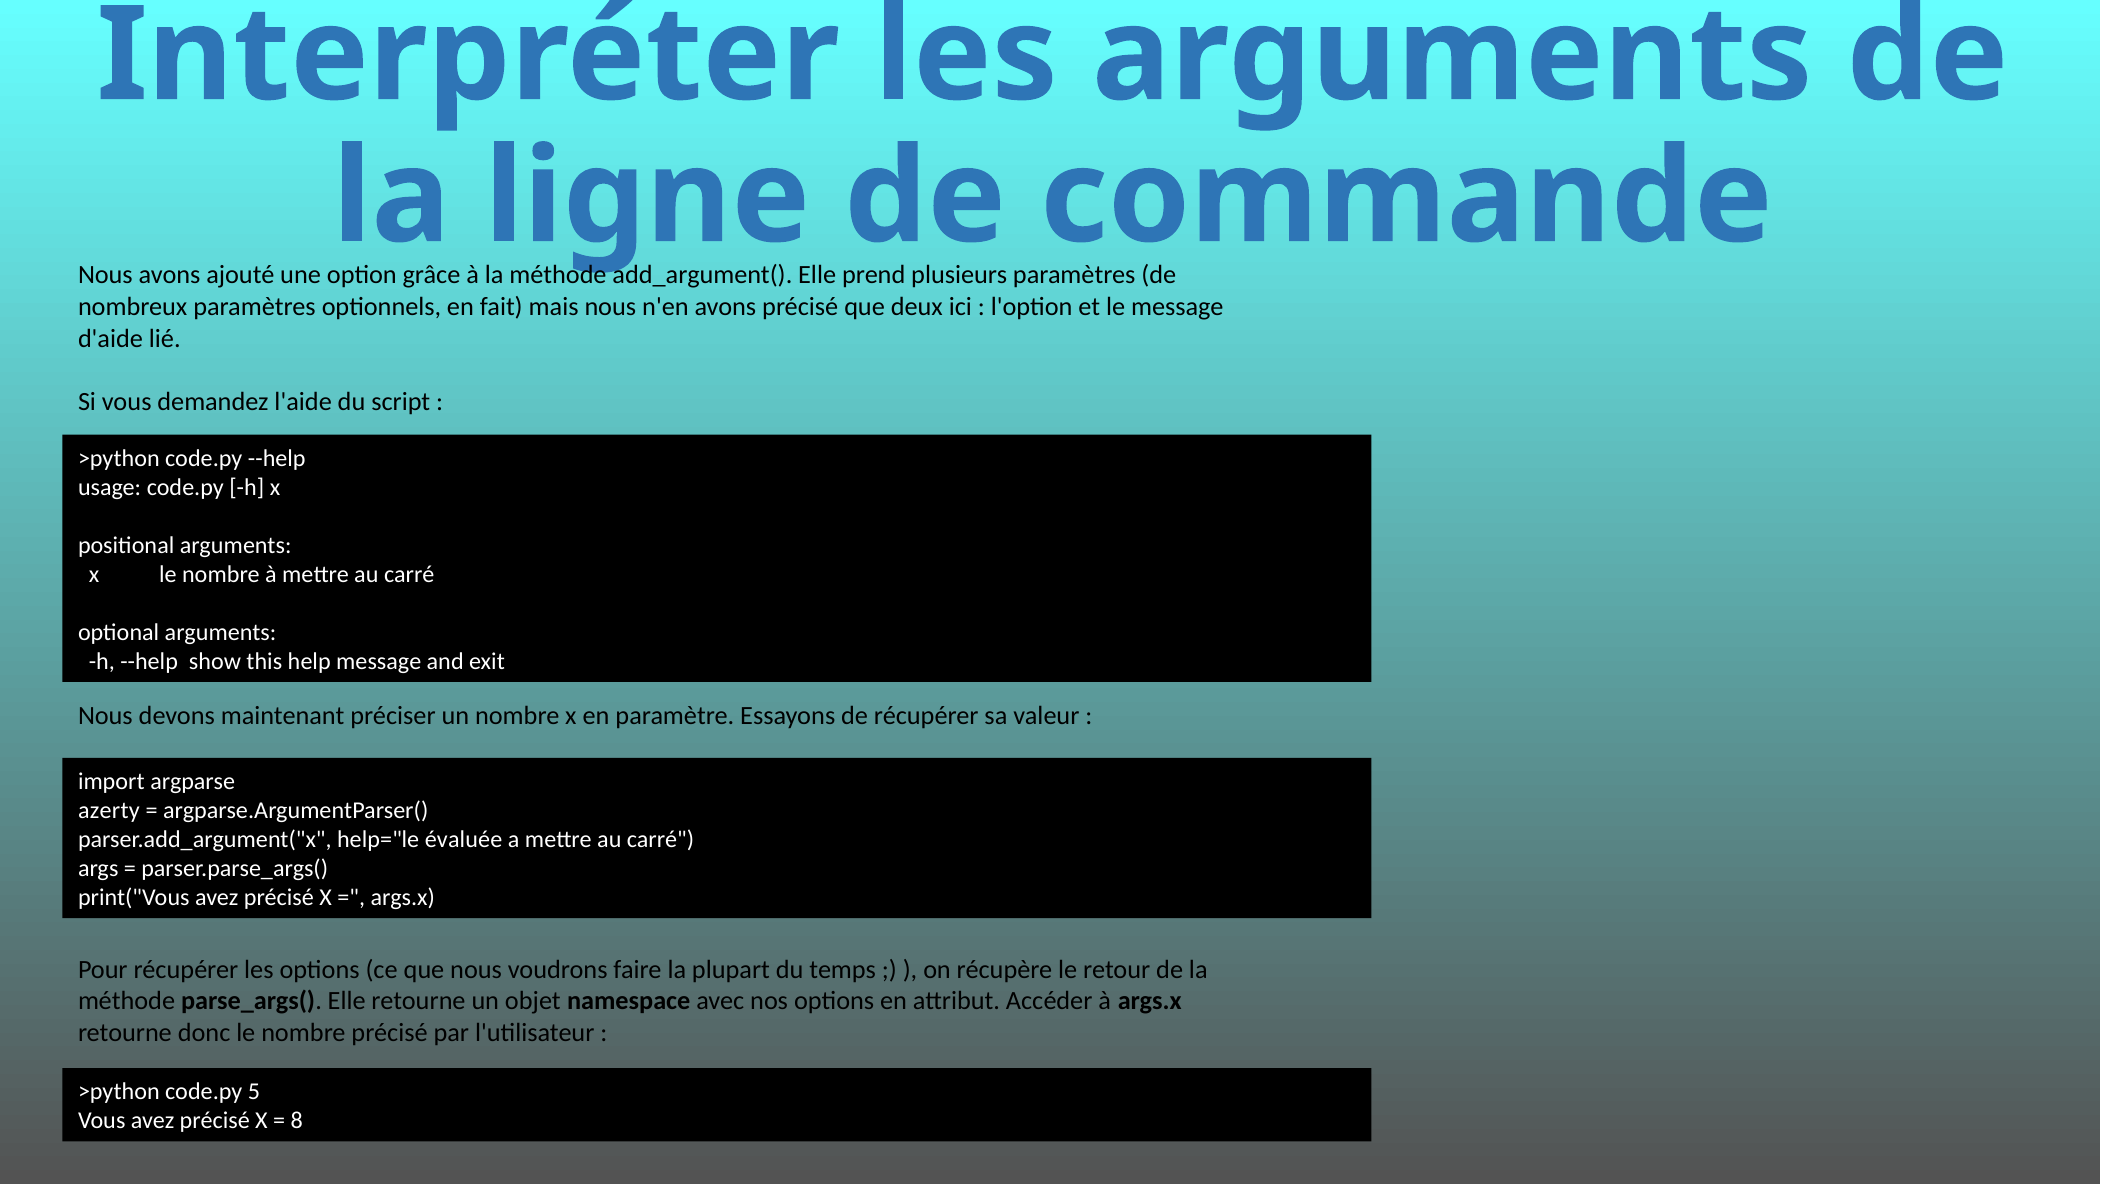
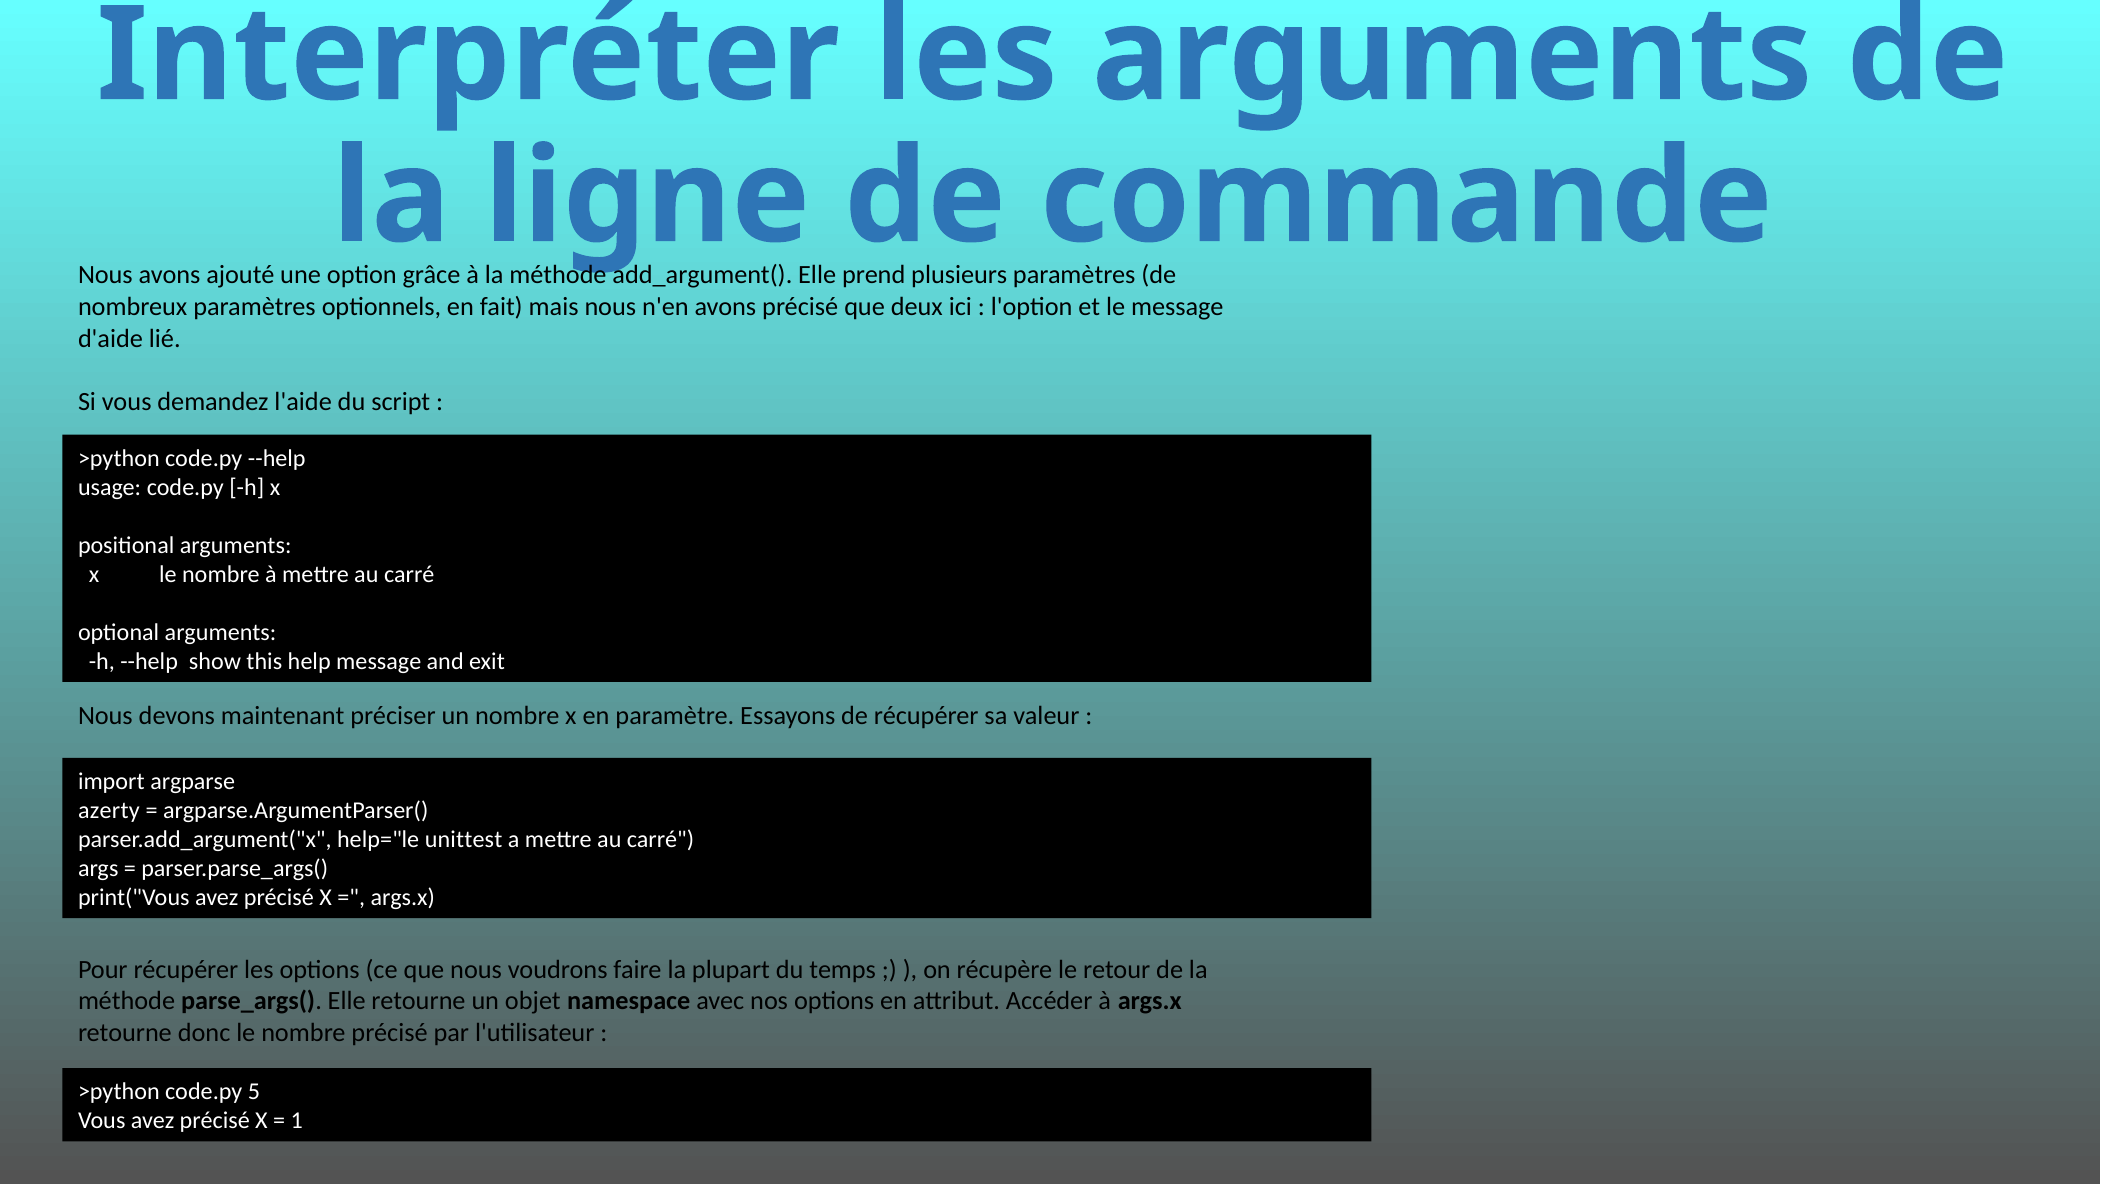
évaluée: évaluée -> unittest
8: 8 -> 1
